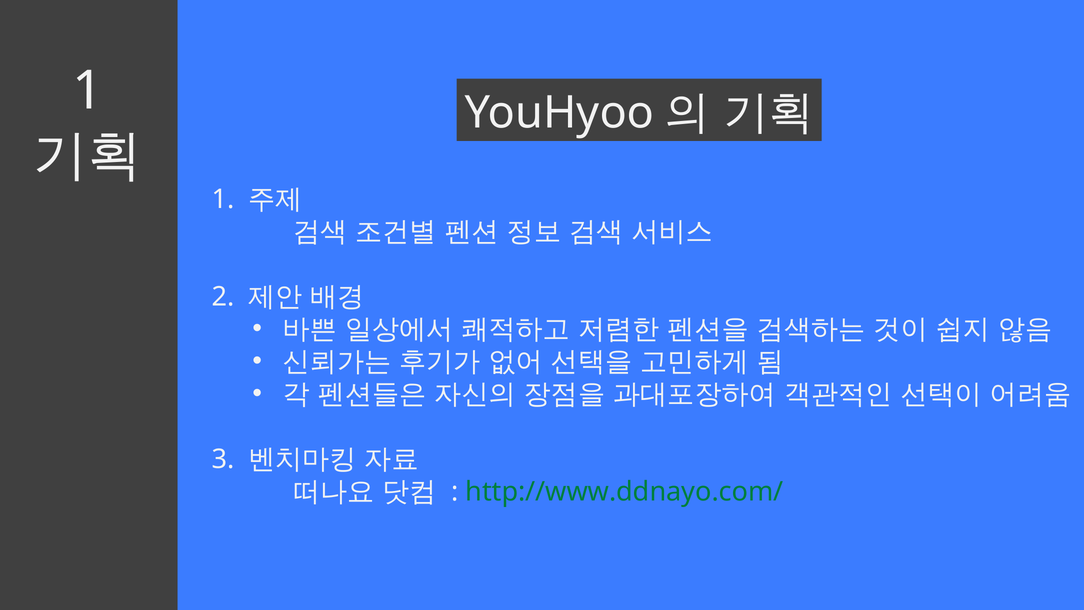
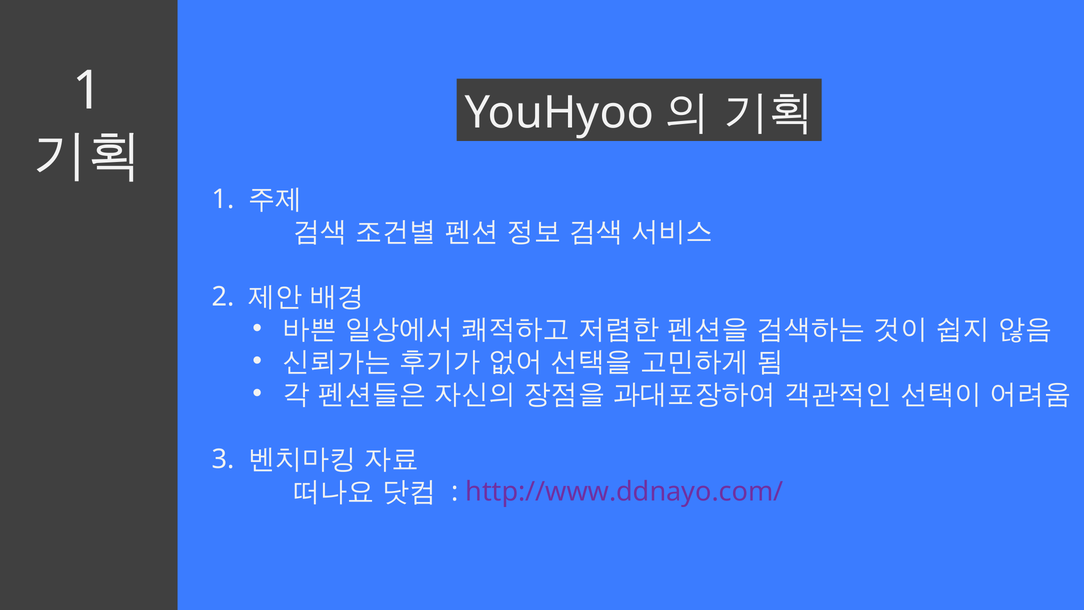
http://www.ddnayo.com/ colour: green -> purple
